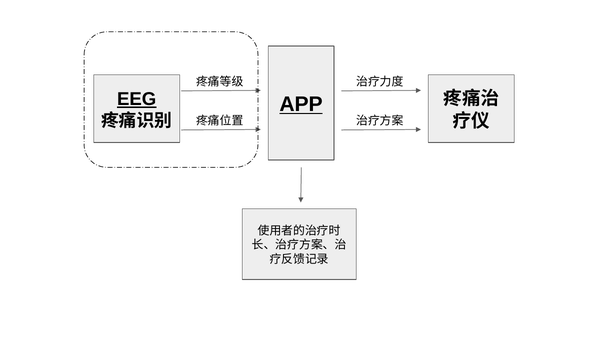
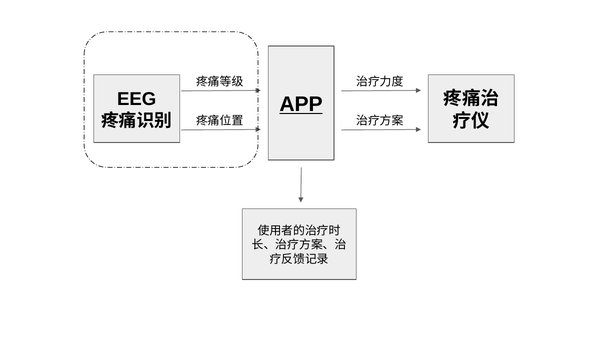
EEG underline: present -> none
